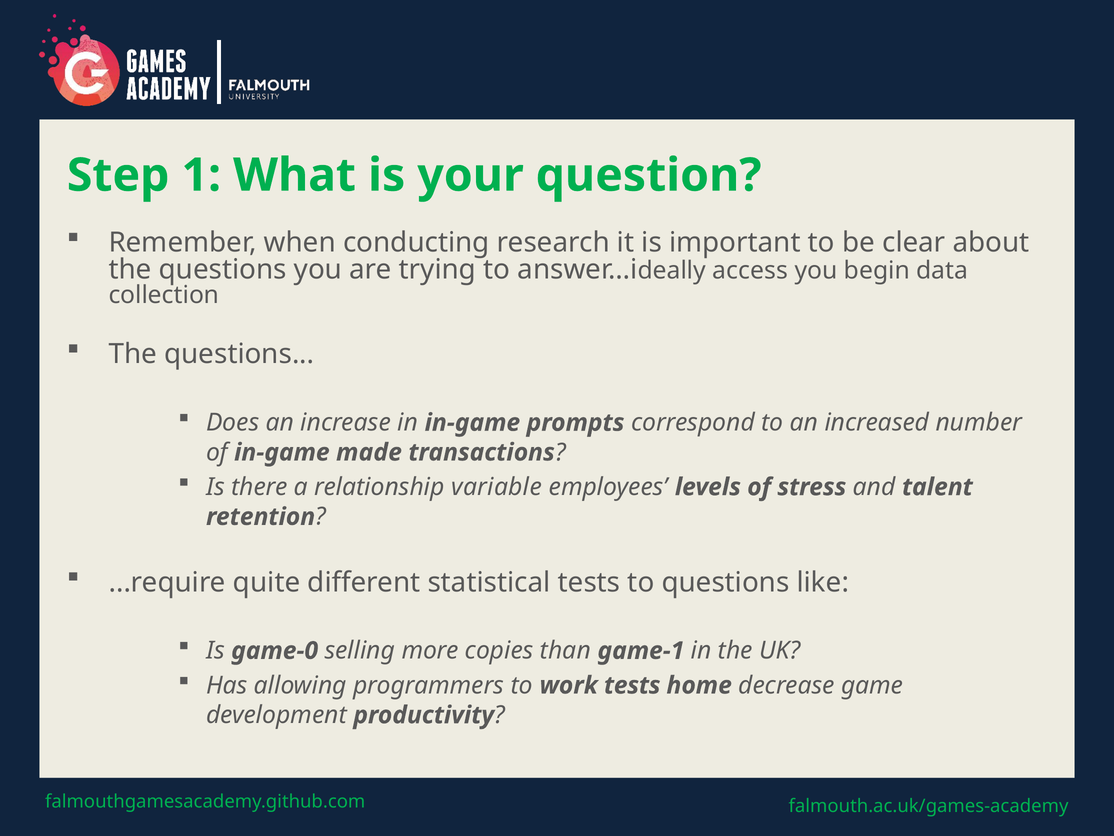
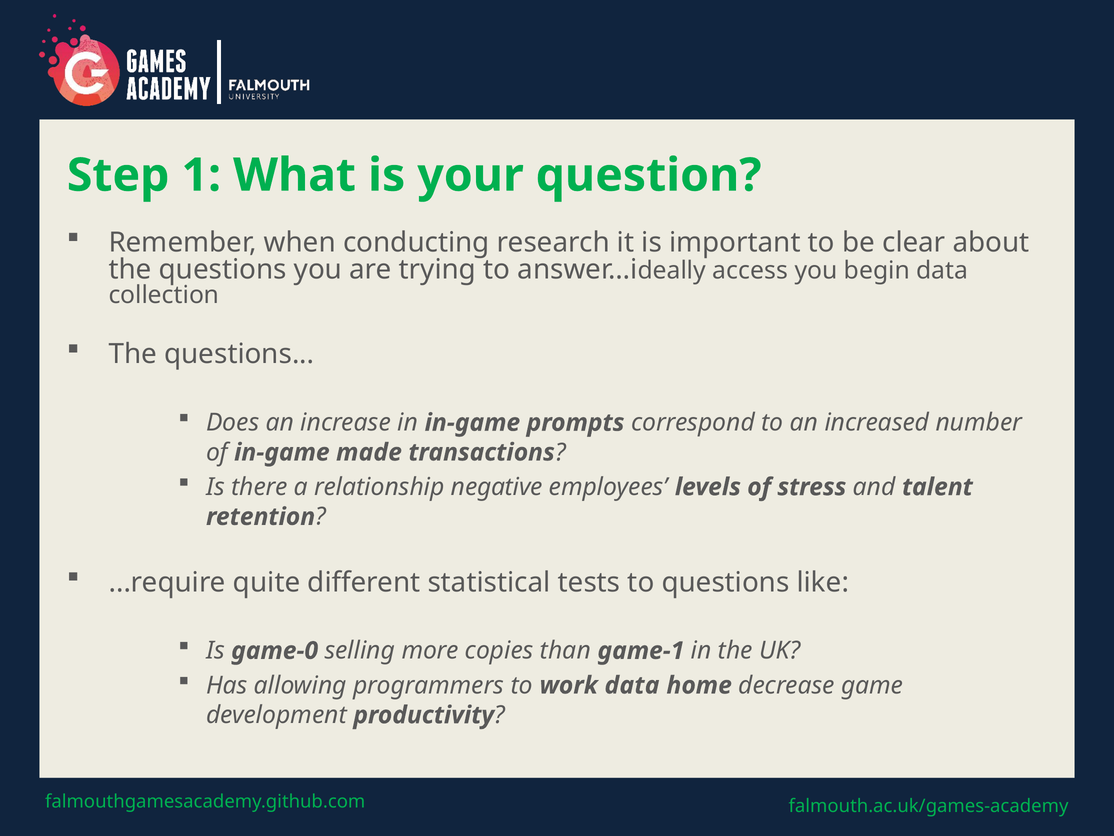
variable: variable -> negative
work tests: tests -> data
